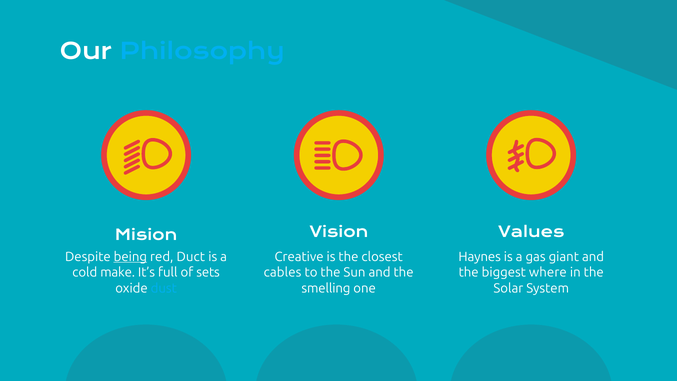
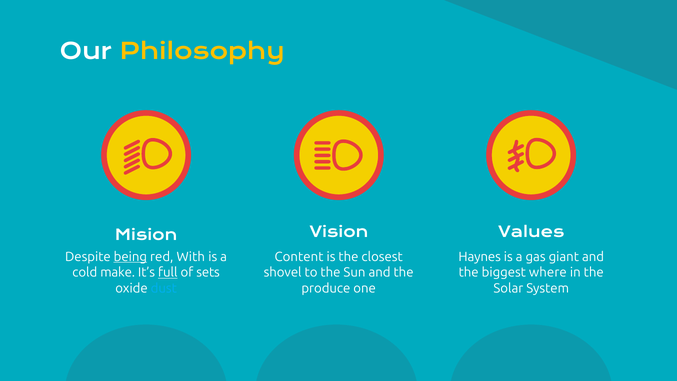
Philosophy colour: light blue -> yellow
Duct: Duct -> With
Creative: Creative -> Content
full underline: none -> present
cables: cables -> shovel
smelling: smelling -> produce
